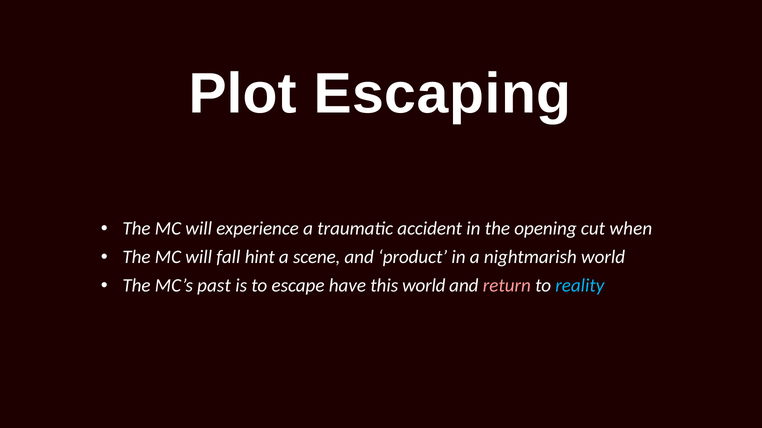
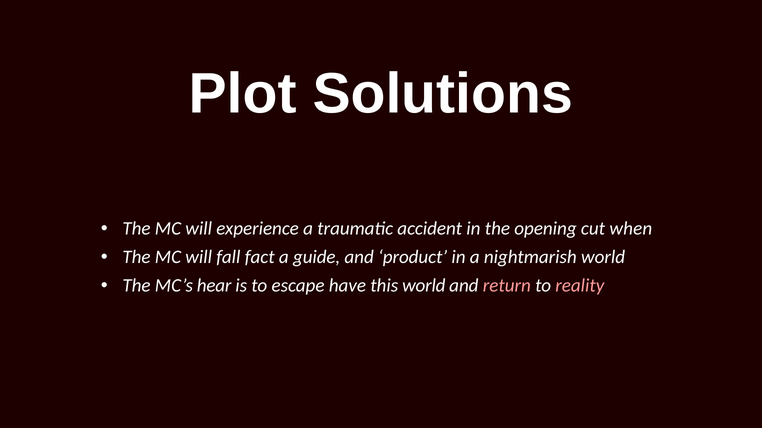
Escaping: Escaping -> Solutions
hint: hint -> fact
scene: scene -> guide
past: past -> hear
reality colour: light blue -> pink
